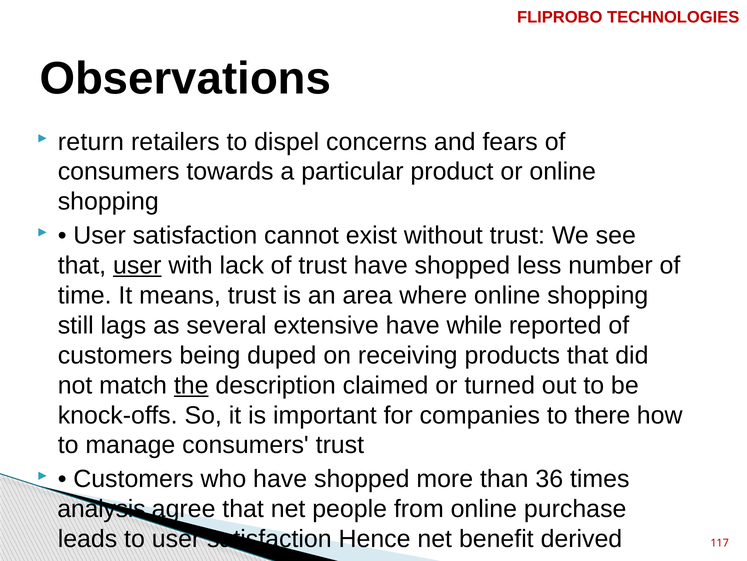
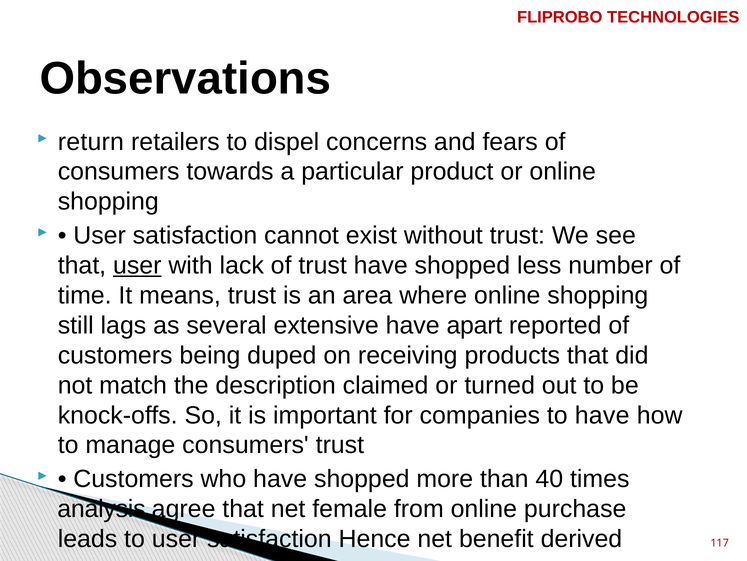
while: while -> apart
the underline: present -> none
to there: there -> have
36: 36 -> 40
people: people -> female
